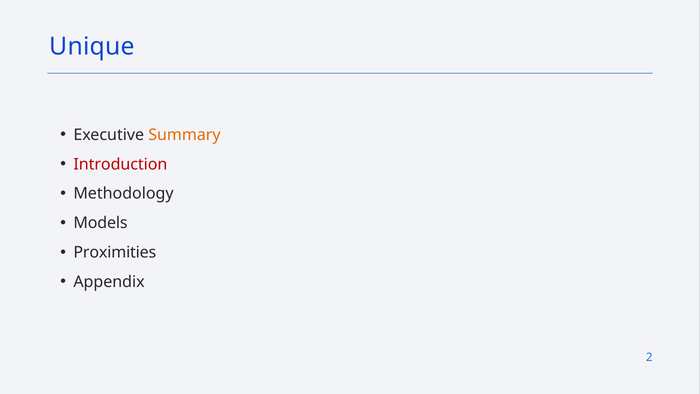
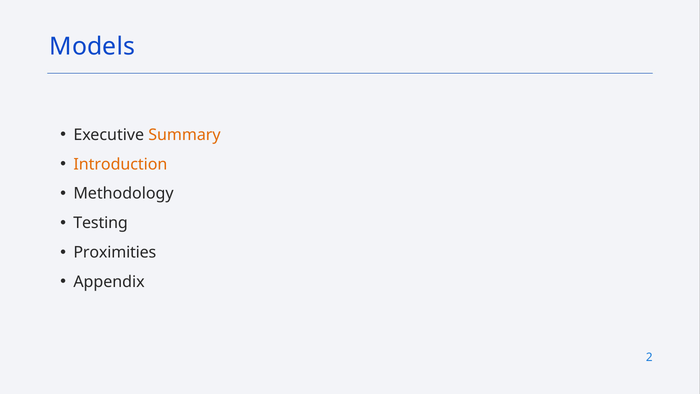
Unique: Unique -> Models
Introduction colour: red -> orange
Models: Models -> Testing
